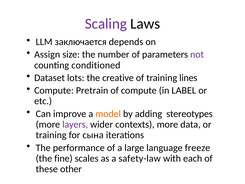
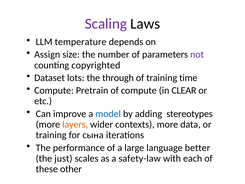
заключается: заключается -> temperature
conditioned: conditioned -> copyrighted
creative: creative -> through
lines: lines -> time
LABEL: LABEL -> CLEAR
model colour: orange -> blue
layers colour: purple -> orange
freeze: freeze -> better
fine: fine -> just
